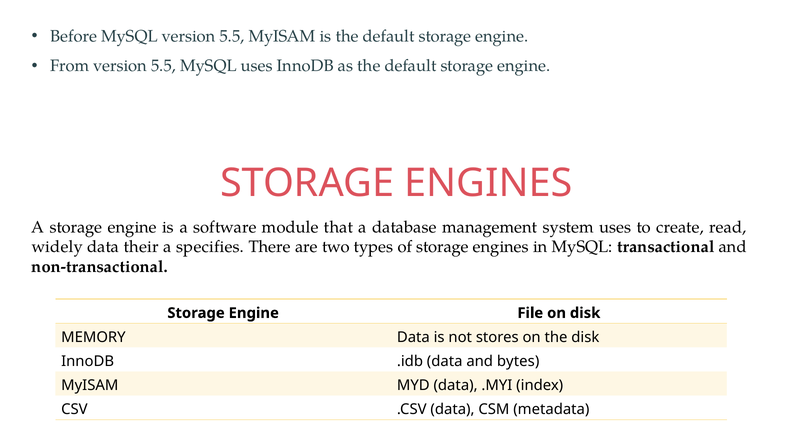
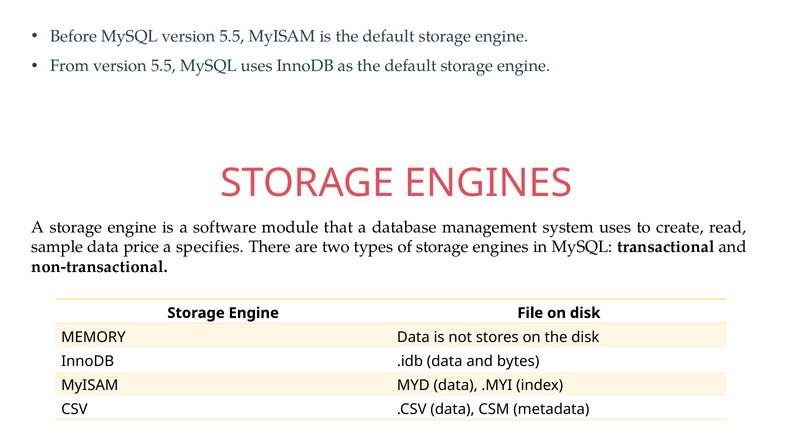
widely: widely -> sample
their: their -> price
